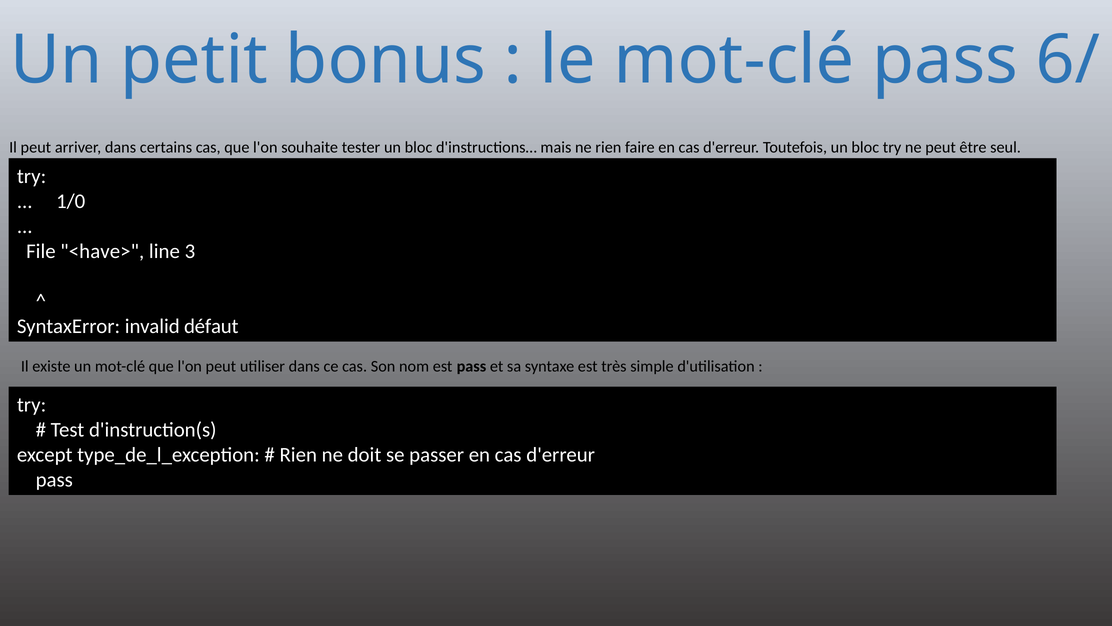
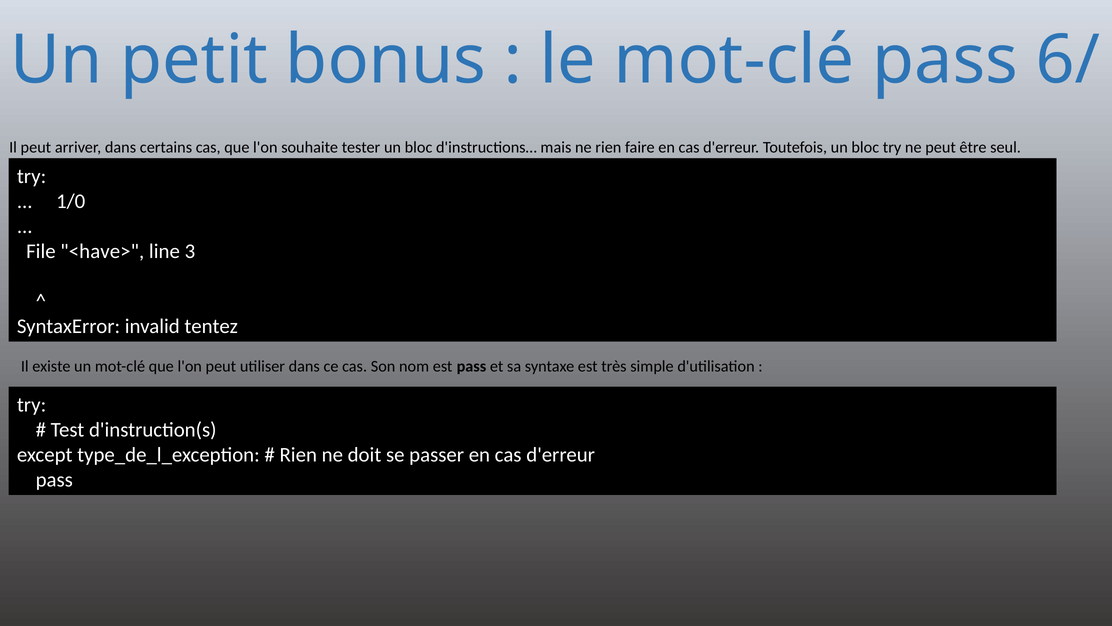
défaut: défaut -> tentez
